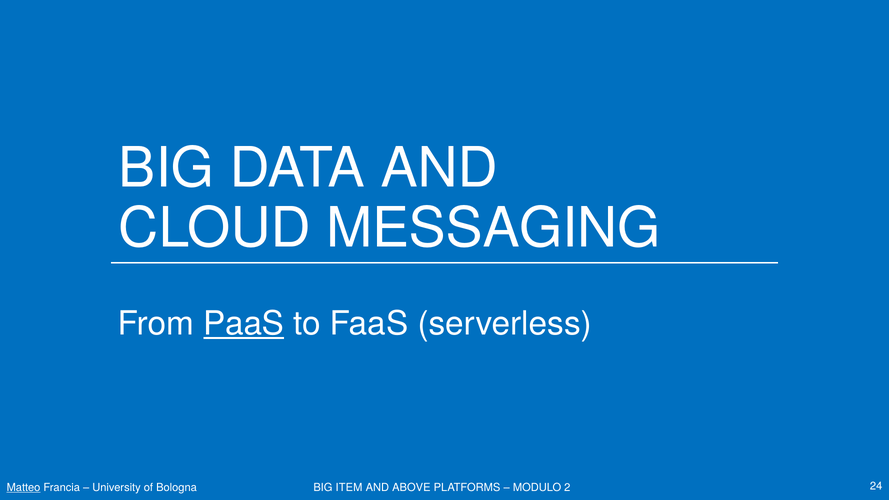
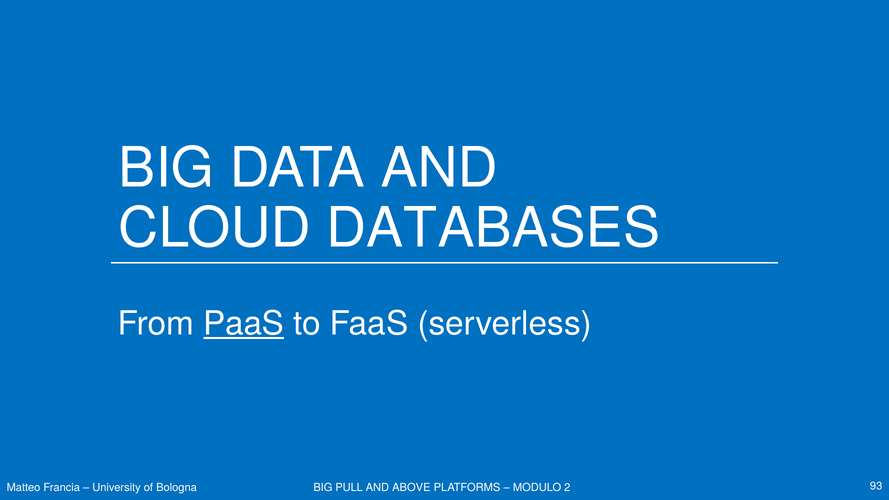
MESSAGING: MESSAGING -> DATABASES
Matteo underline: present -> none
ITEM: ITEM -> PULL
24: 24 -> 93
